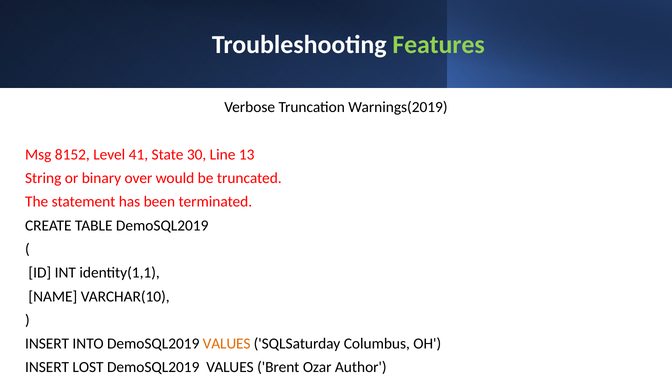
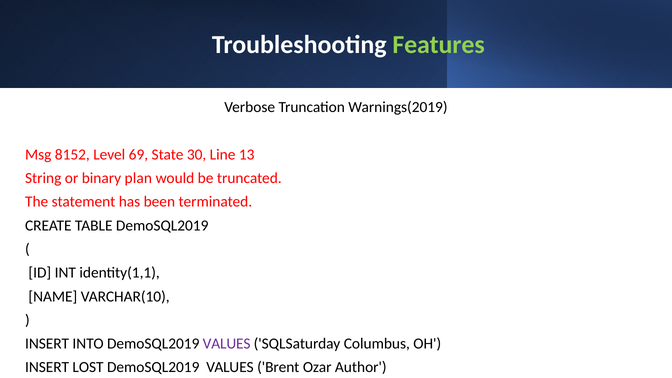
41: 41 -> 69
over: over -> plan
VALUES at (227, 344) colour: orange -> purple
